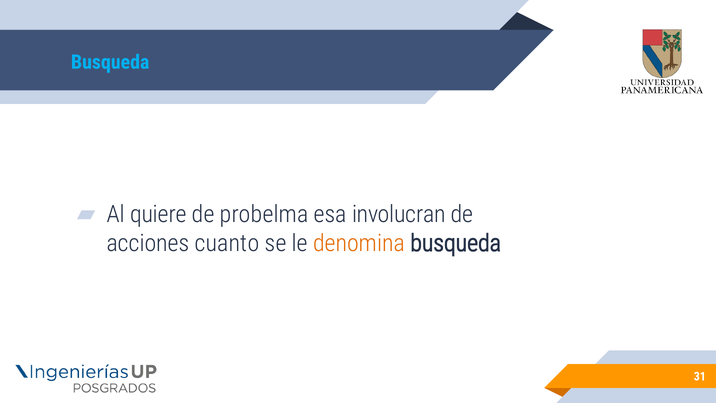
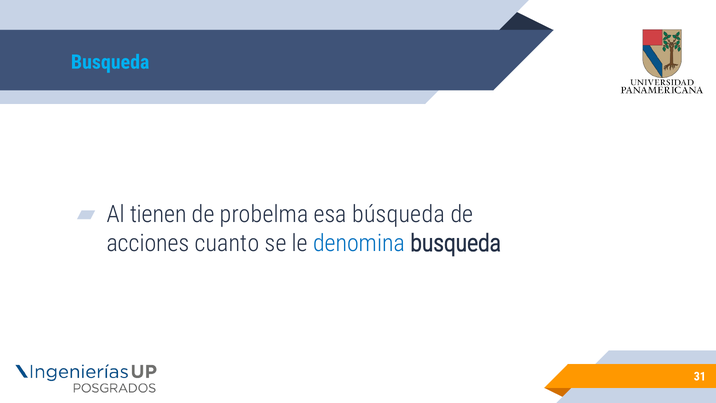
quiere: quiere -> tienen
involucran: involucran -> búsqueda
denomina colour: orange -> blue
